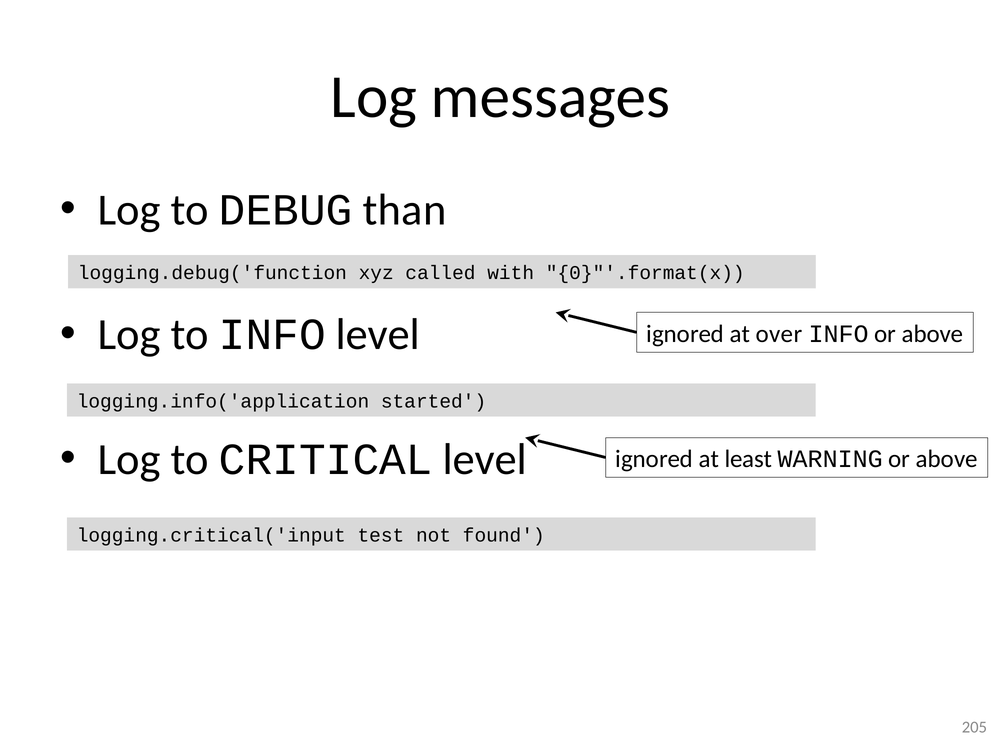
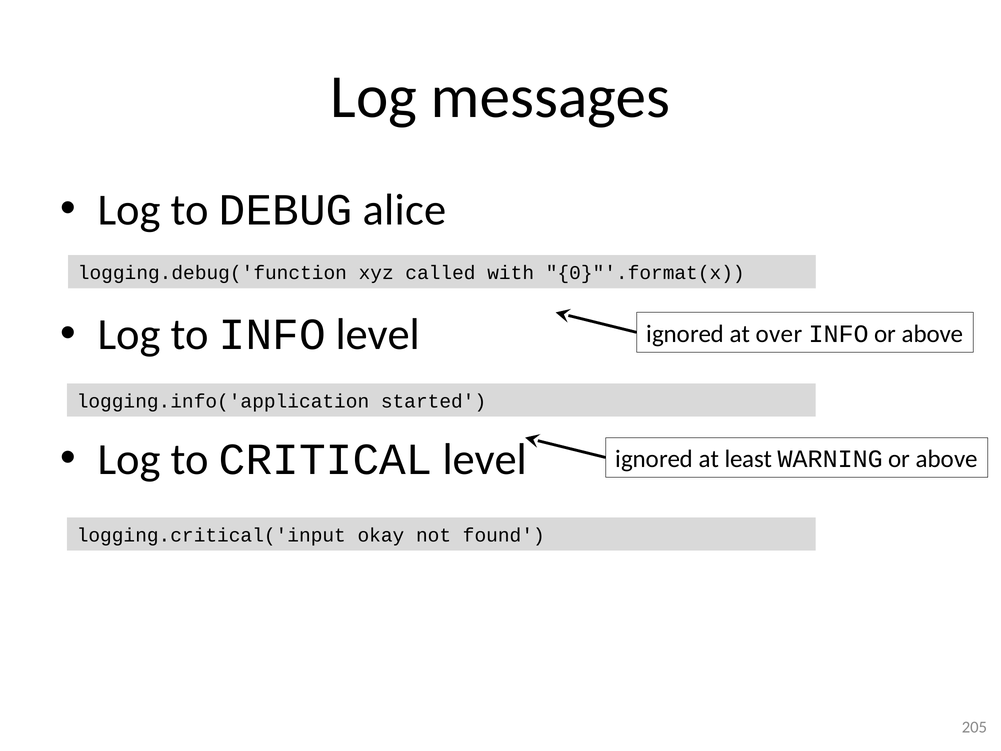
than: than -> alice
test: test -> okay
